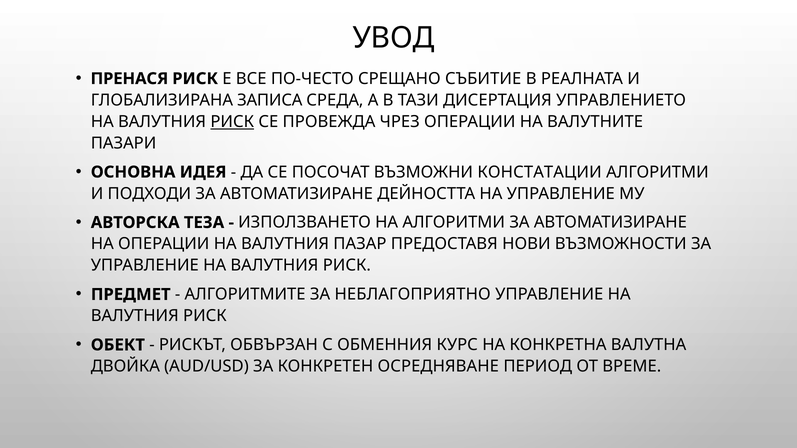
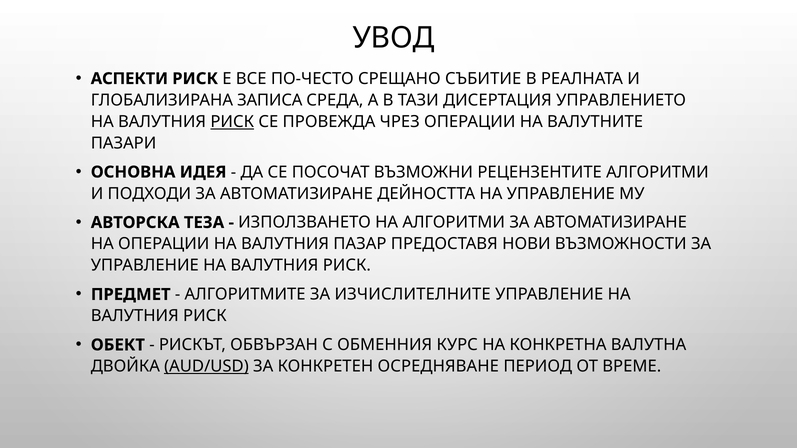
ПРЕНАСЯ: ПРЕНАСЯ -> АСПЕКТИ
КОНСТАТАЦИИ: КОНСТАТАЦИИ -> РЕЦЕНЗЕНТИТЕ
НЕБЛАГОПРИЯТНО: НЕБЛАГОПРИЯТНО -> ИЗЧИСЛИТЕЛНИТЕ
AUD/USD underline: none -> present
